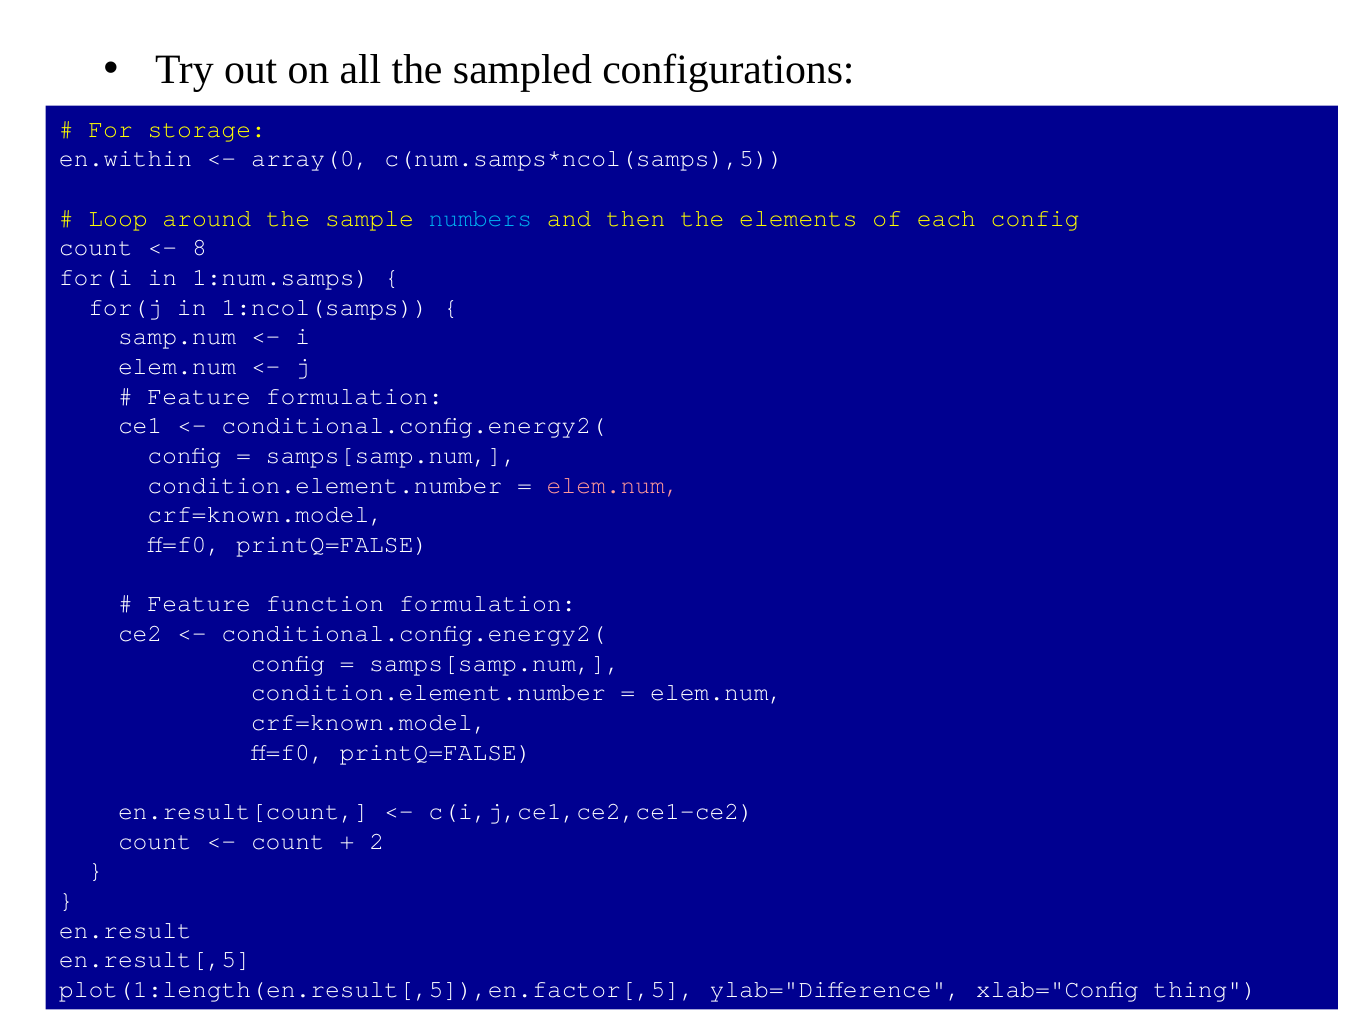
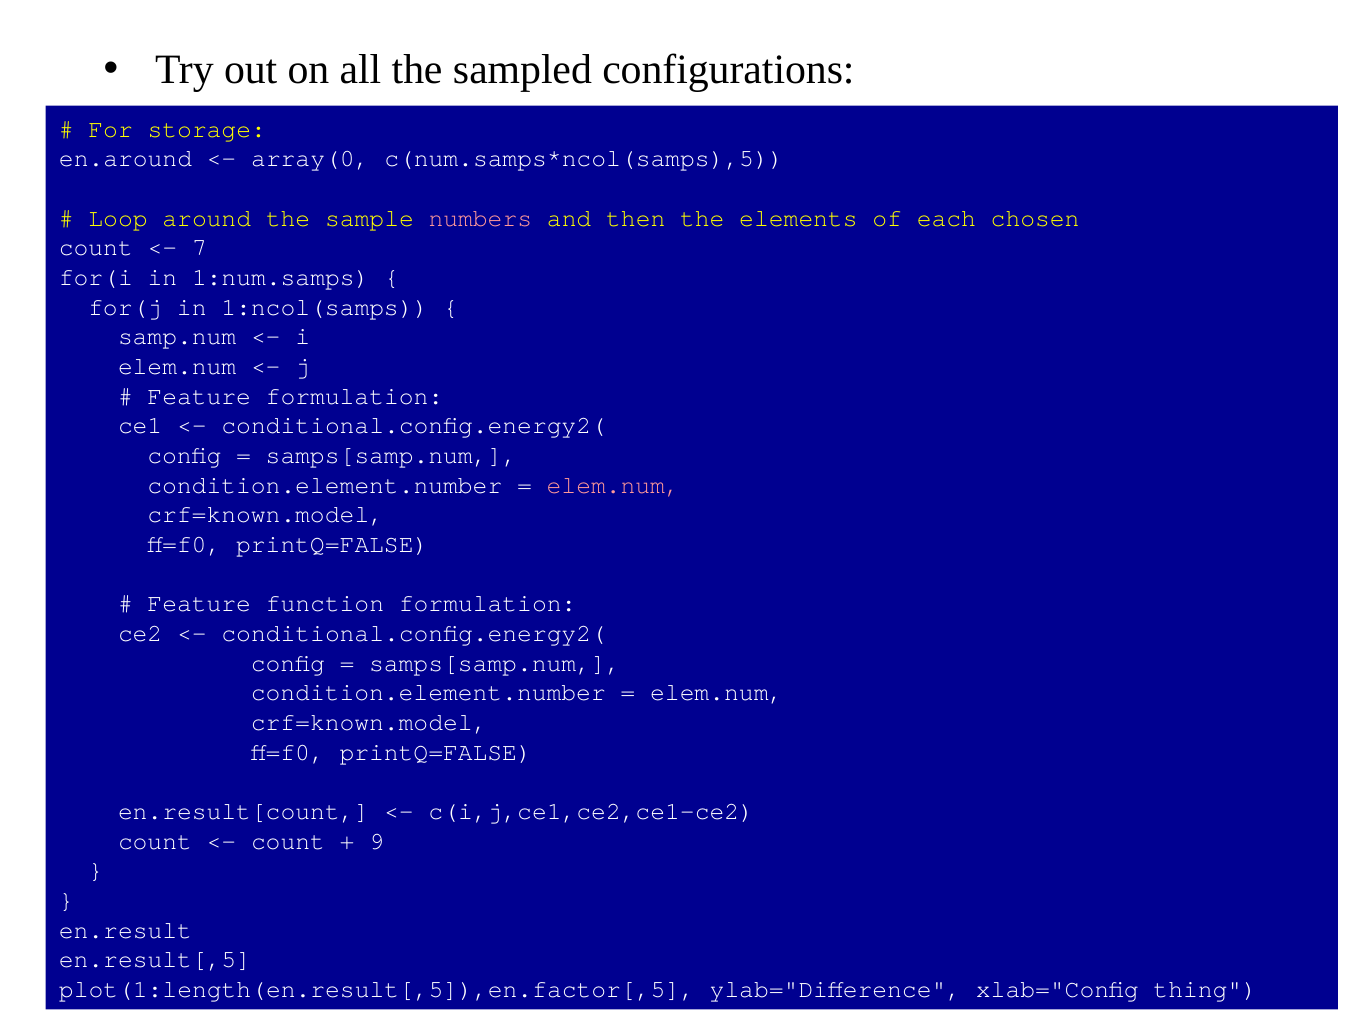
en.within: en.within -> en.around
numbers colour: light blue -> pink
each config: config -> chosen
8: 8 -> 7
2: 2 -> 9
